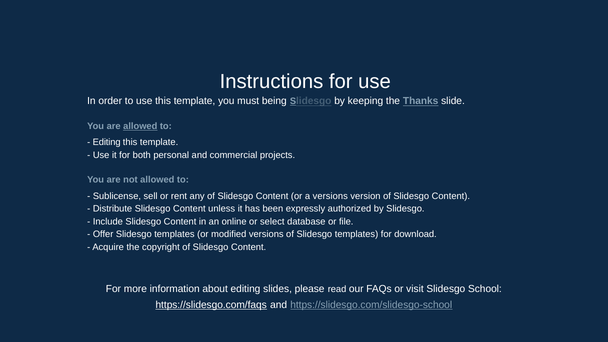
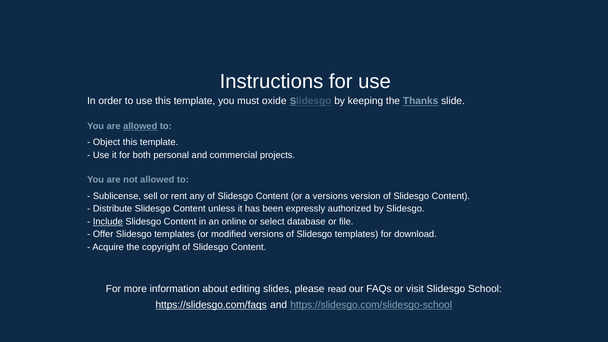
being: being -> oxide
Editing at (107, 142): Editing -> Object
Include underline: none -> present
